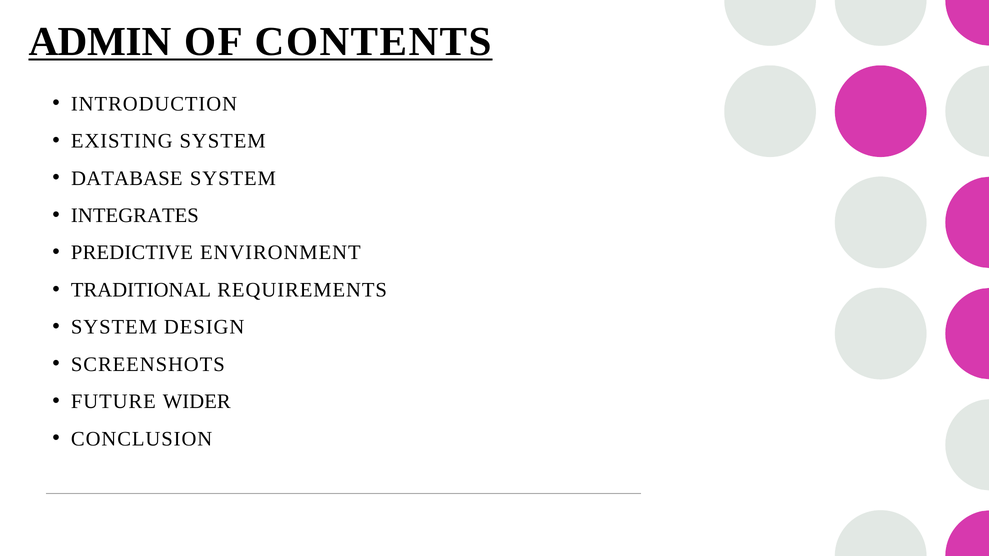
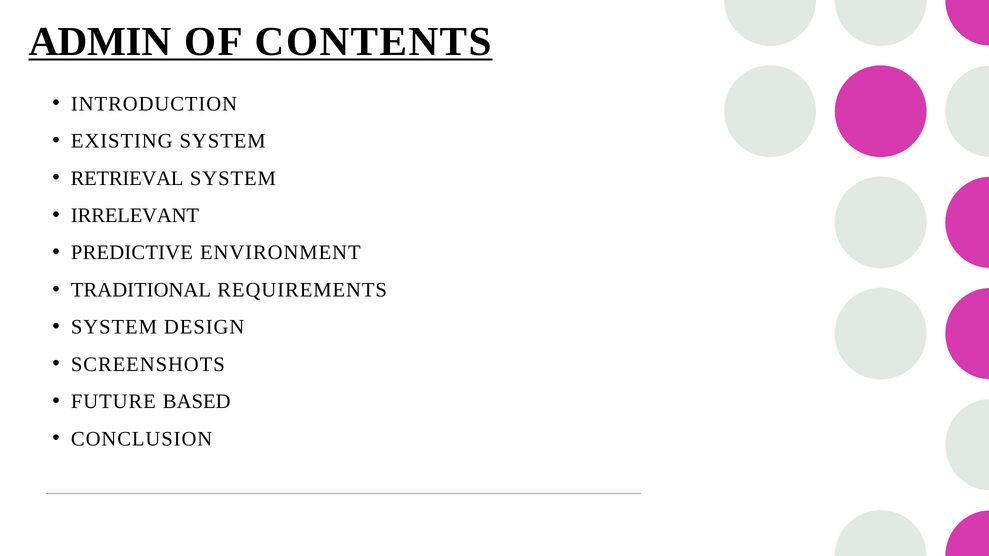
DATABASE: DATABASE -> RETRIEVAL
INTEGRATES: INTEGRATES -> IRRELEVANT
WIDER: WIDER -> BASED
